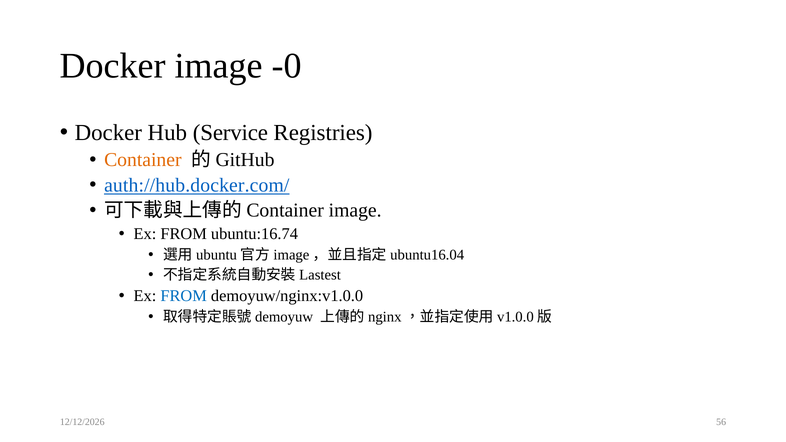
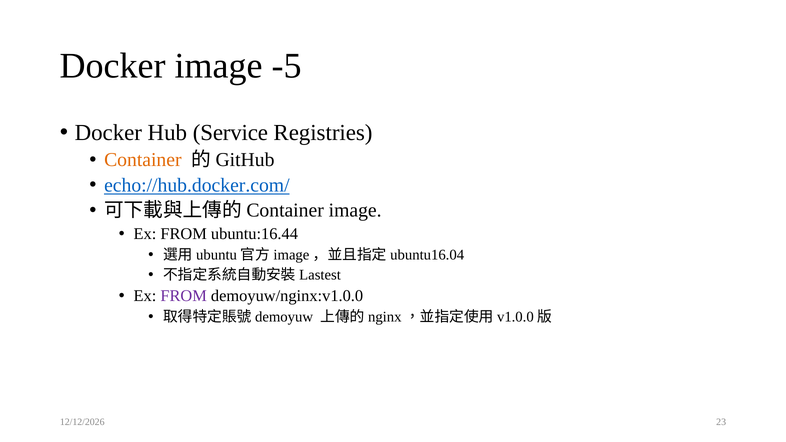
-0: -0 -> -5
auth://hub.docker.com/: auth://hub.docker.com/ -> echo://hub.docker.com/
ubuntu:16.74: ubuntu:16.74 -> ubuntu:16.44
FROM at (184, 296) colour: blue -> purple
56: 56 -> 23
